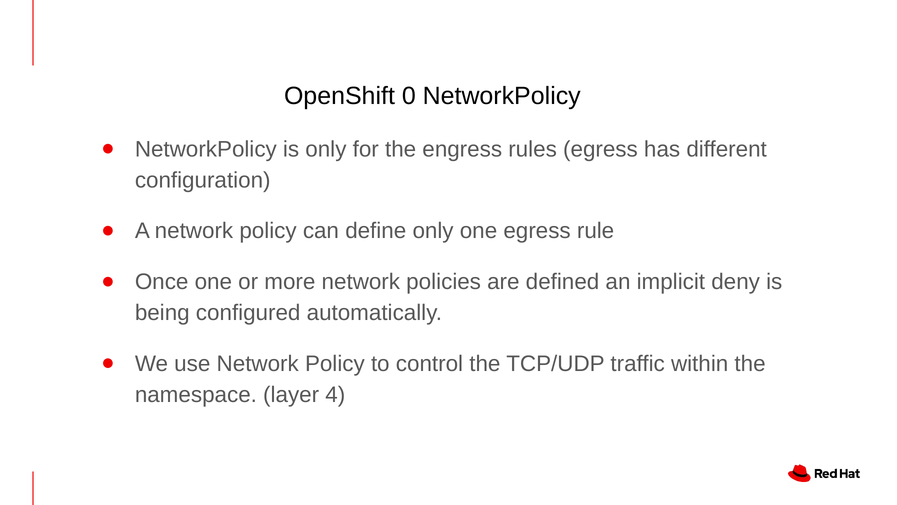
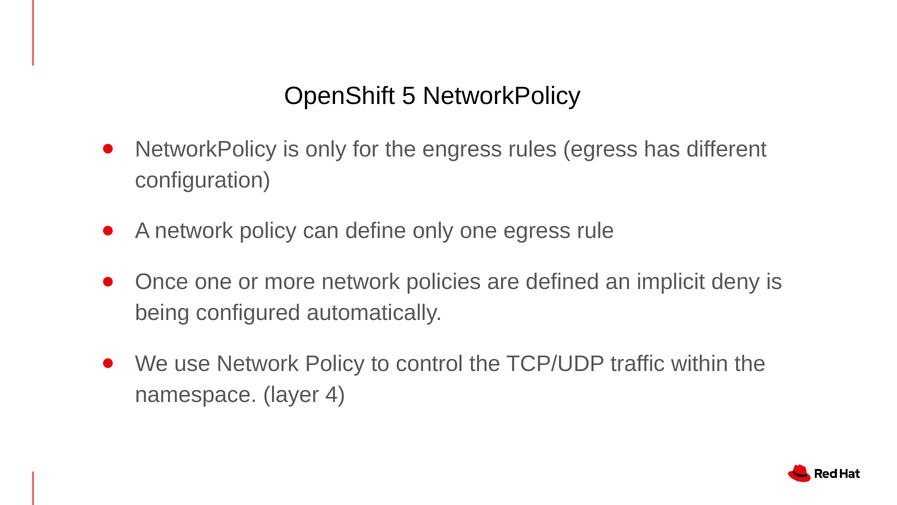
0: 0 -> 5
